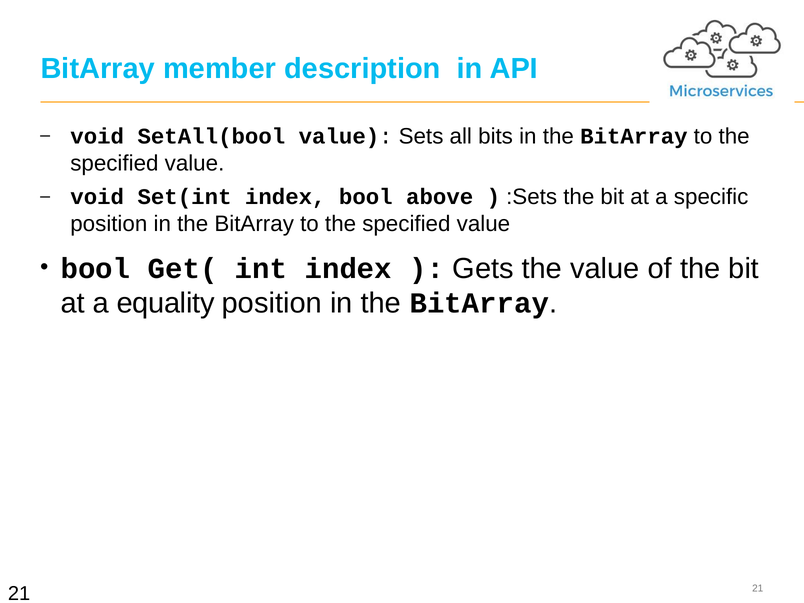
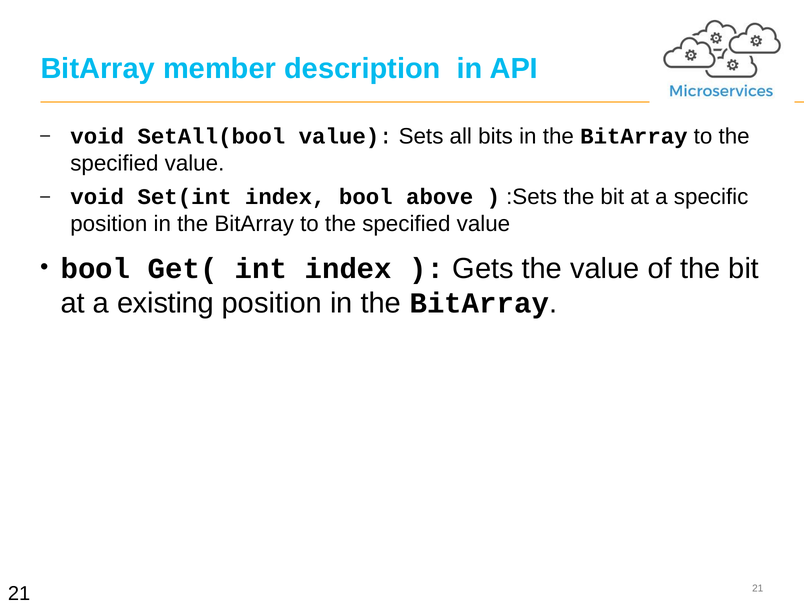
equality: equality -> existing
